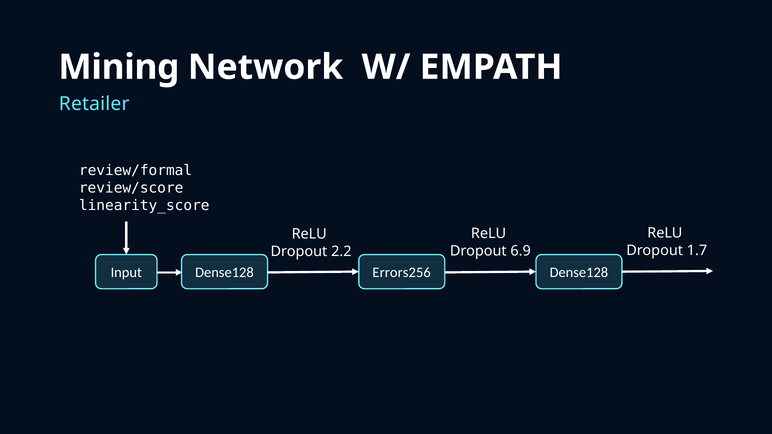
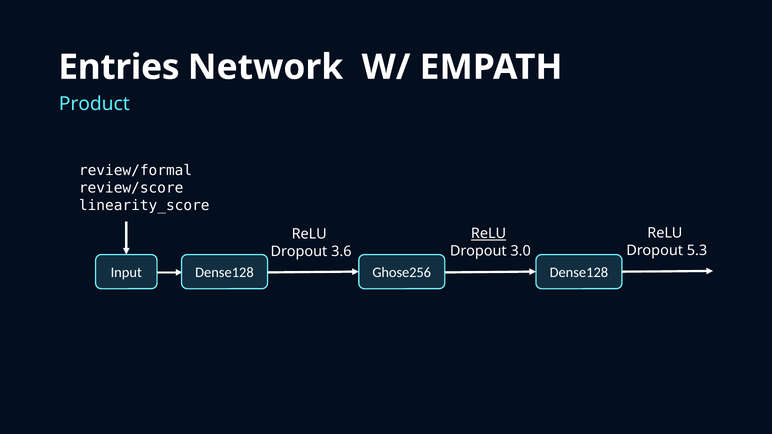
Mining: Mining -> Entries
Retailer: Retailer -> Product
ReLU at (489, 234) underline: none -> present
1.7: 1.7 -> 5.3
6.9: 6.9 -> 3.0
2.2: 2.2 -> 3.6
Errors256: Errors256 -> Ghose256
